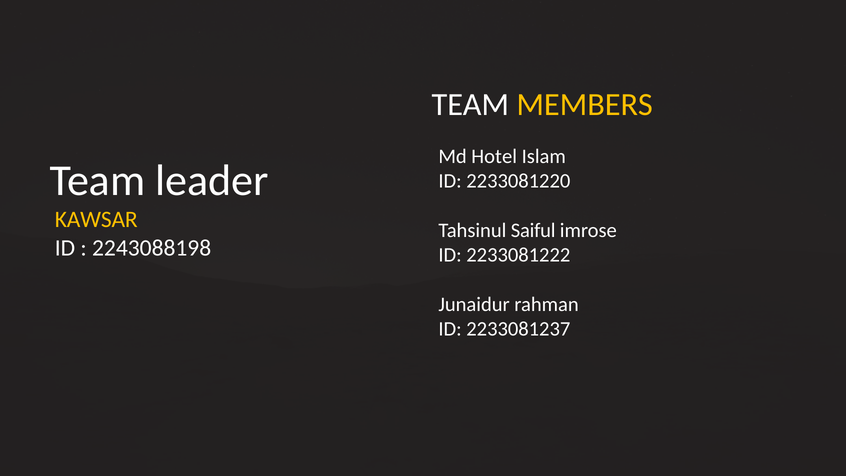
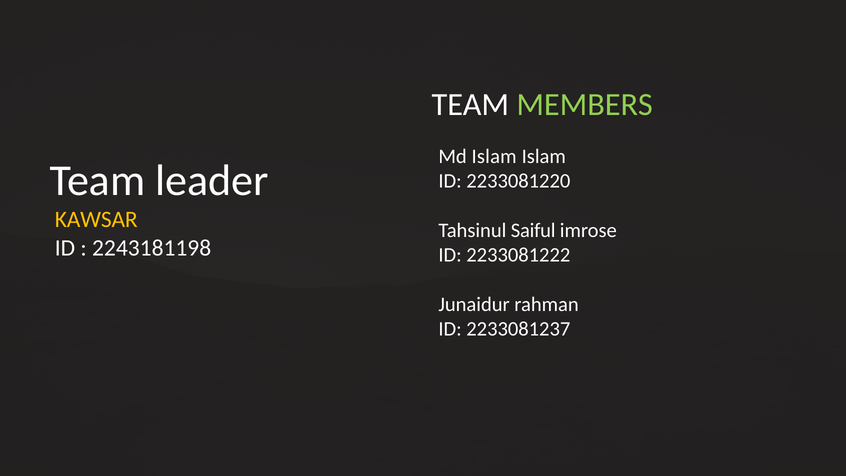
MEMBERS colour: yellow -> light green
Md Hotel: Hotel -> Islam
2243088198: 2243088198 -> 2243181198
